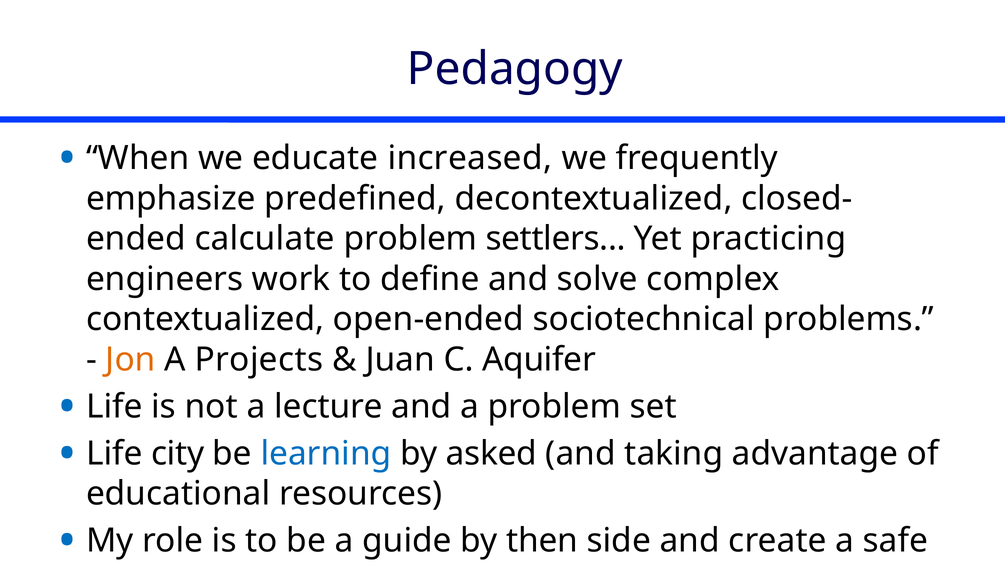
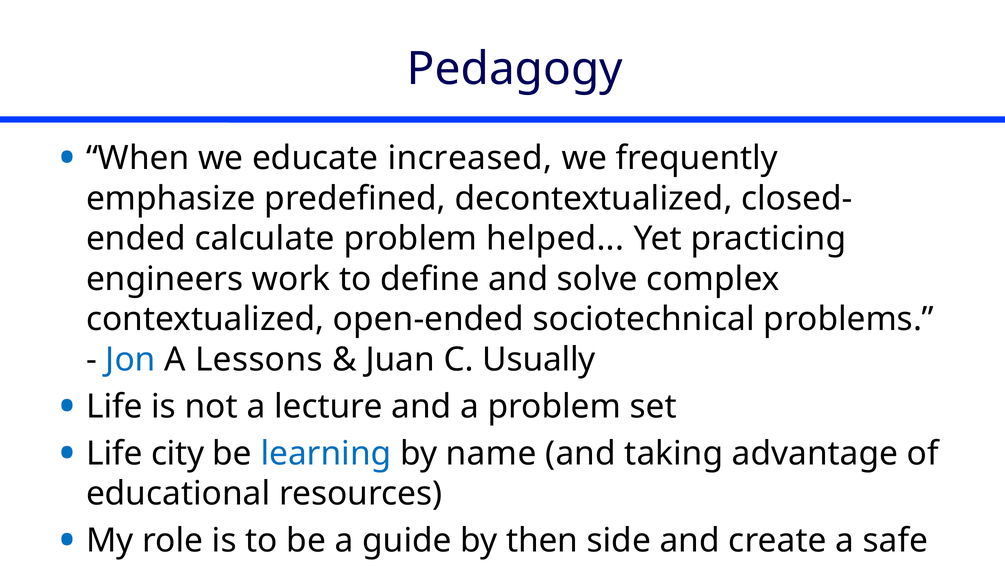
settlers: settlers -> helped
Jon colour: orange -> blue
Projects: Projects -> Lessons
Aquifer: Aquifer -> Usually
asked: asked -> name
